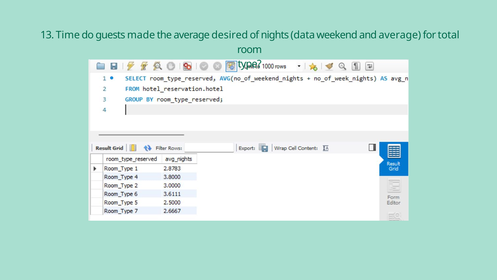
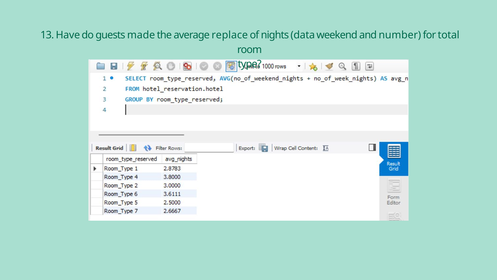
Time: Time -> Have
desired: desired -> replace
and average: average -> number
